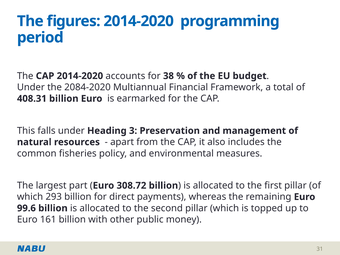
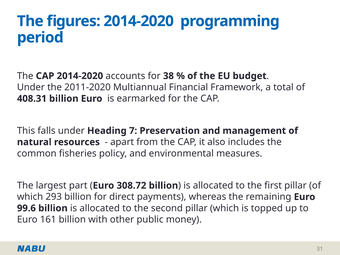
2084-2020: 2084-2020 -> 2011-2020
3: 3 -> 7
